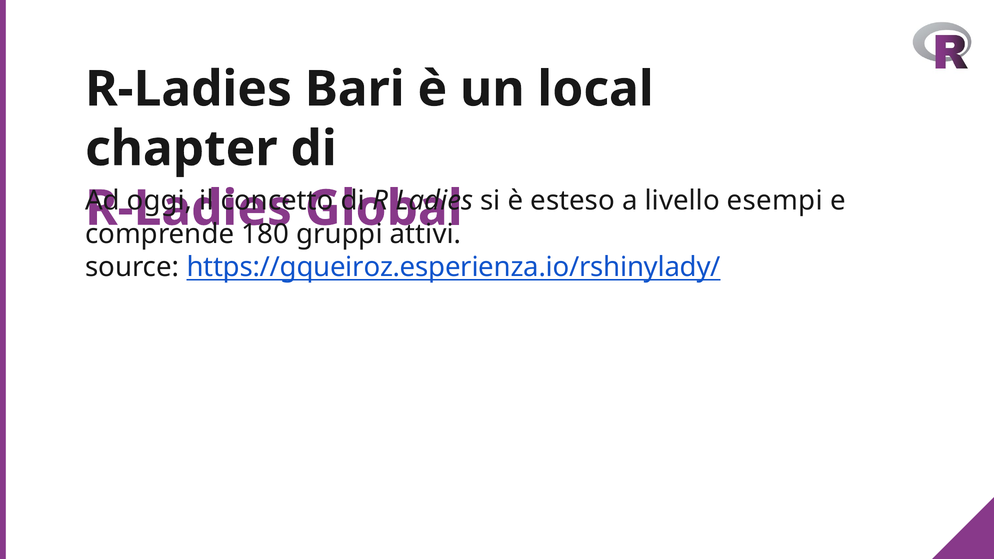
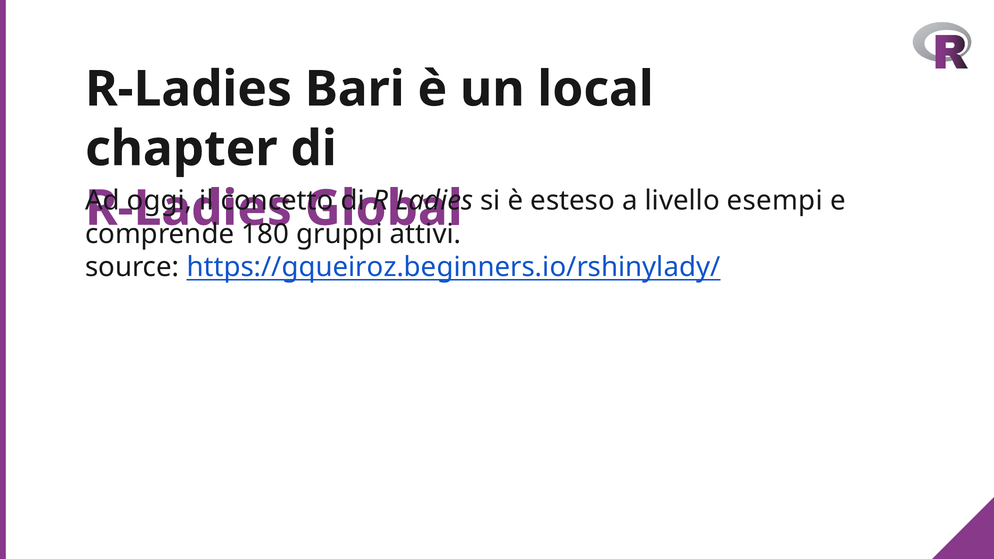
https://gqueiroz.esperienza.io/rshinylady/: https://gqueiroz.esperienza.io/rshinylady/ -> https://gqueiroz.beginners.io/rshinylady/
